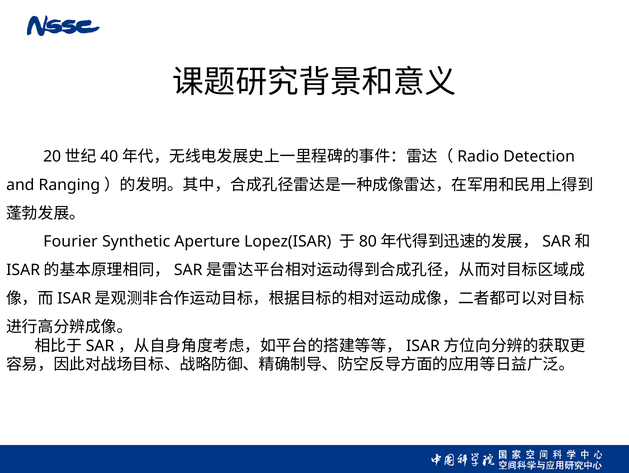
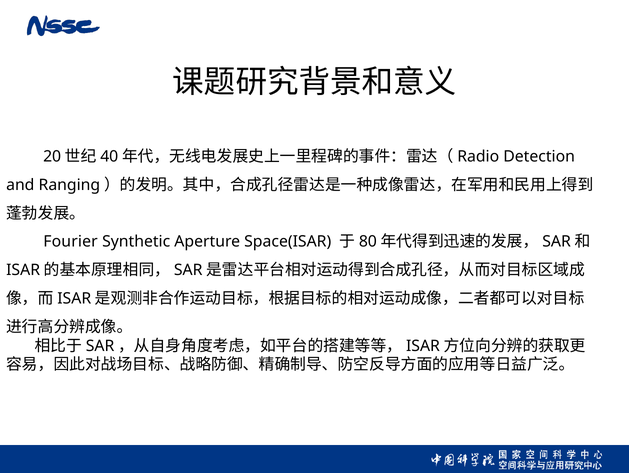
Lopez(ISAR: Lopez(ISAR -> Space(ISAR
